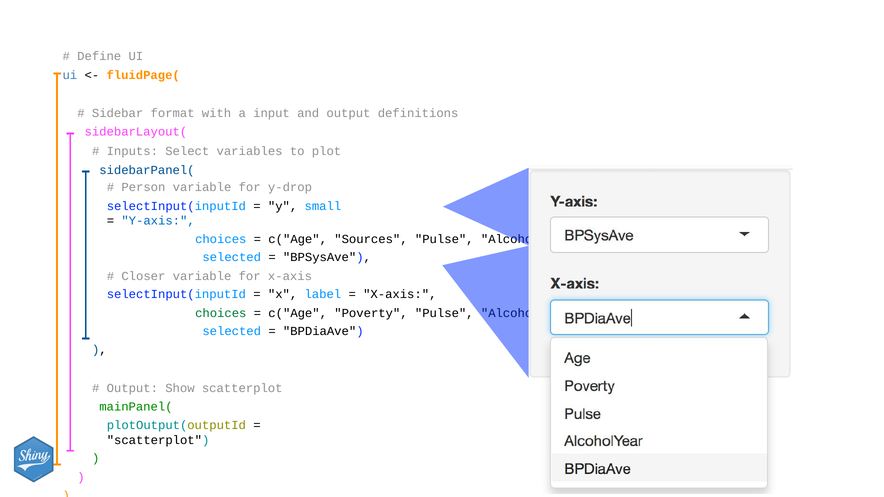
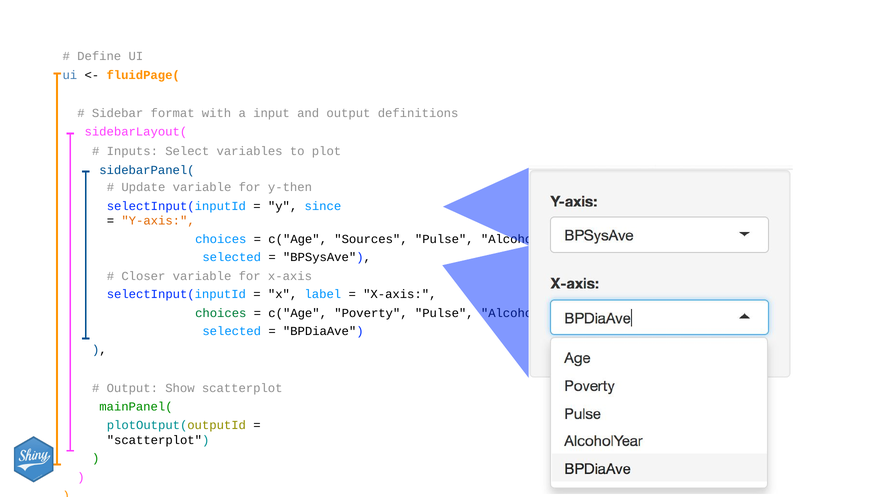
Person: Person -> Update
y-drop: y-drop -> y-then
small: small -> since
Y-axis colour: blue -> orange
